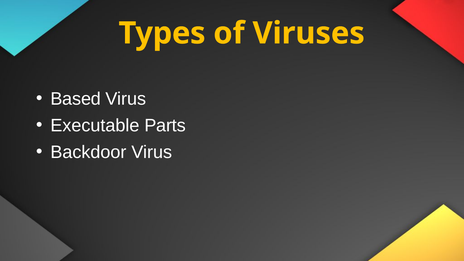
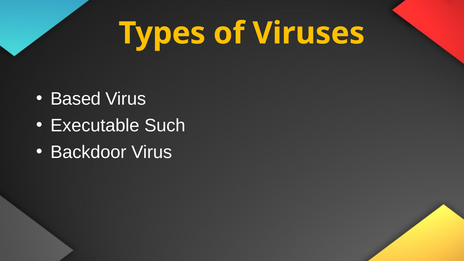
Parts: Parts -> Such
